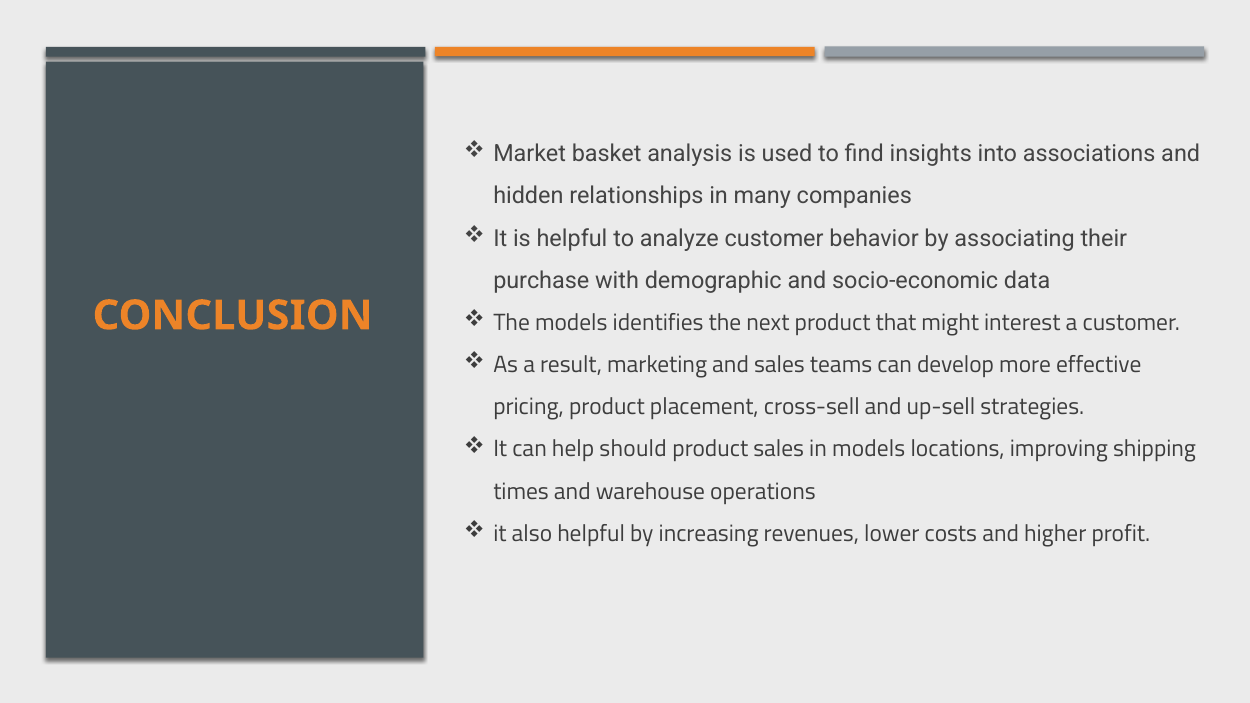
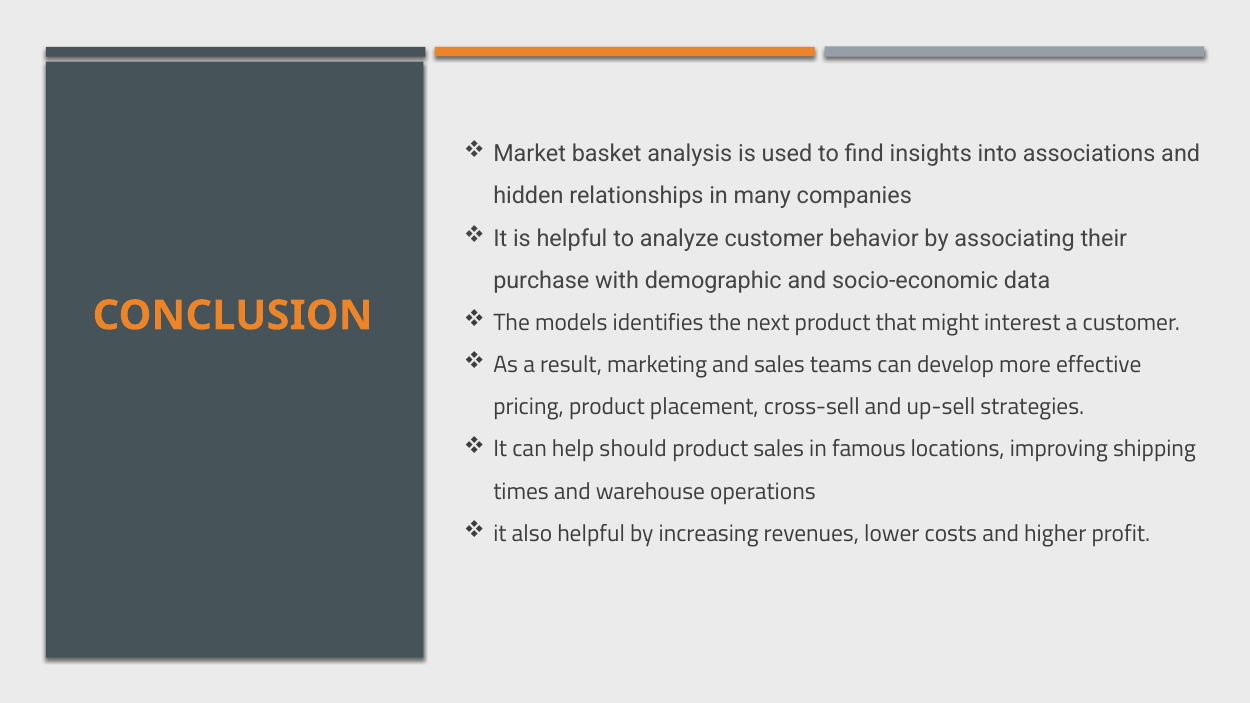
in models: models -> famous
